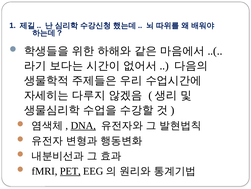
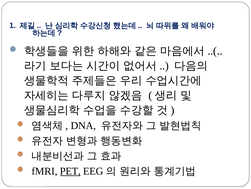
DNA underline: present -> none
